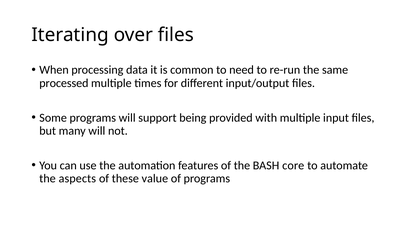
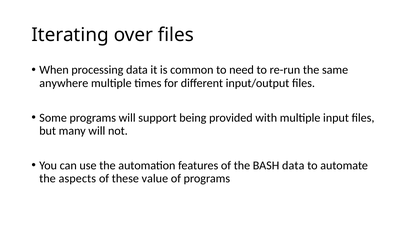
processed: processed -> anywhere
BASH core: core -> data
